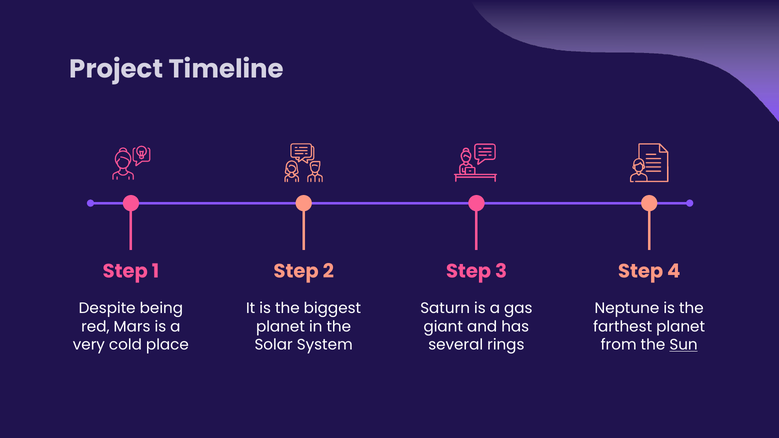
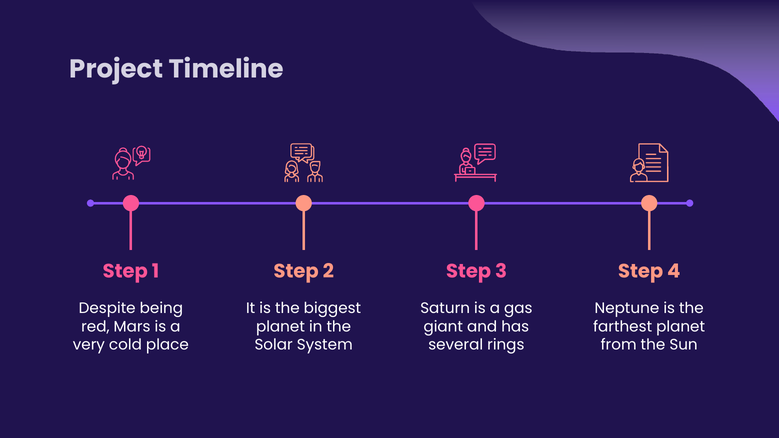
Sun underline: present -> none
